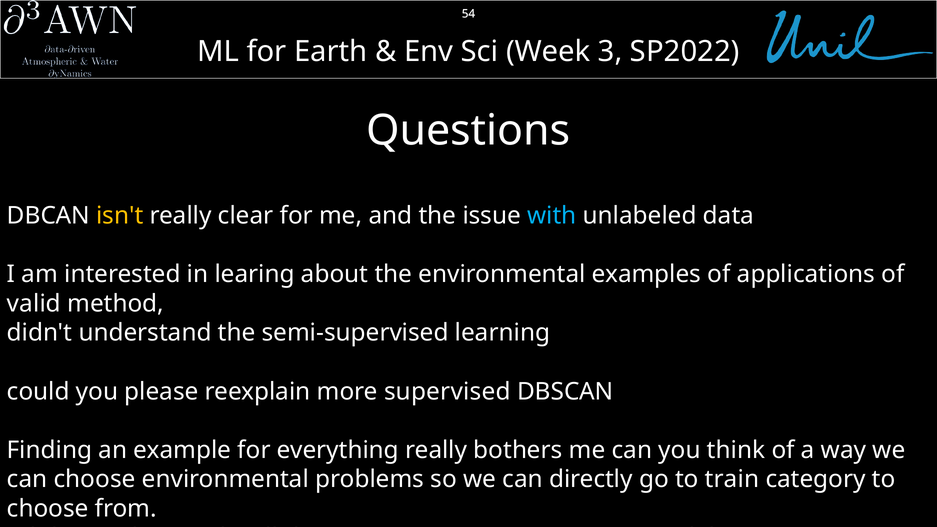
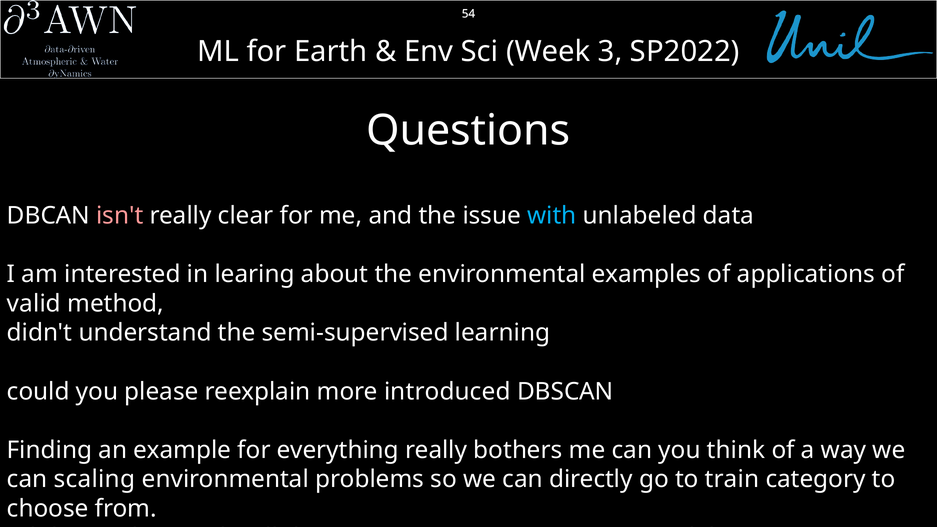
isn't colour: yellow -> pink
supervised: supervised -> introduced
can choose: choose -> scaling
